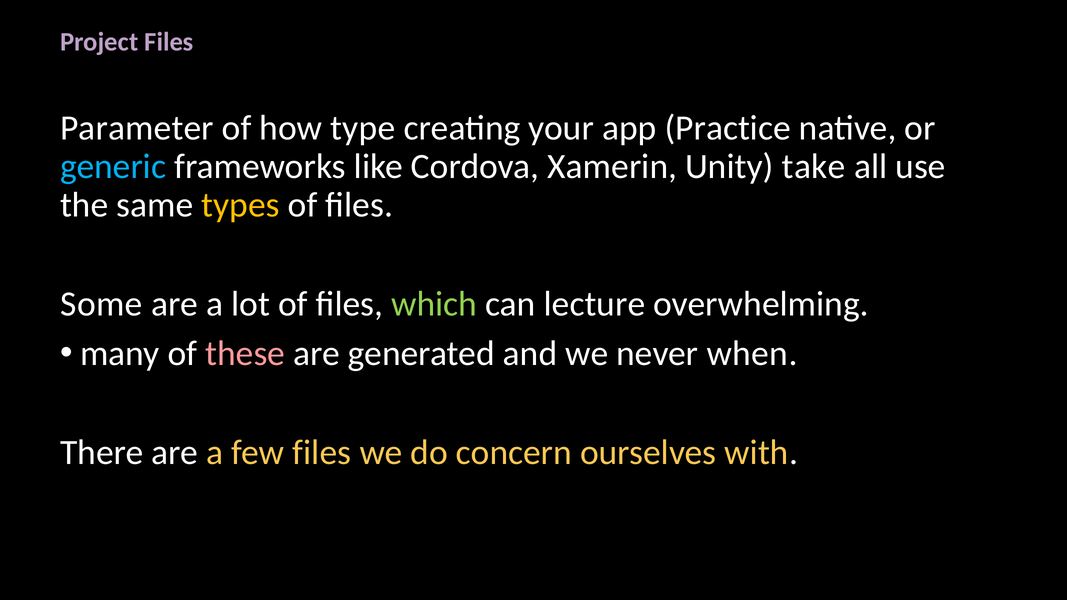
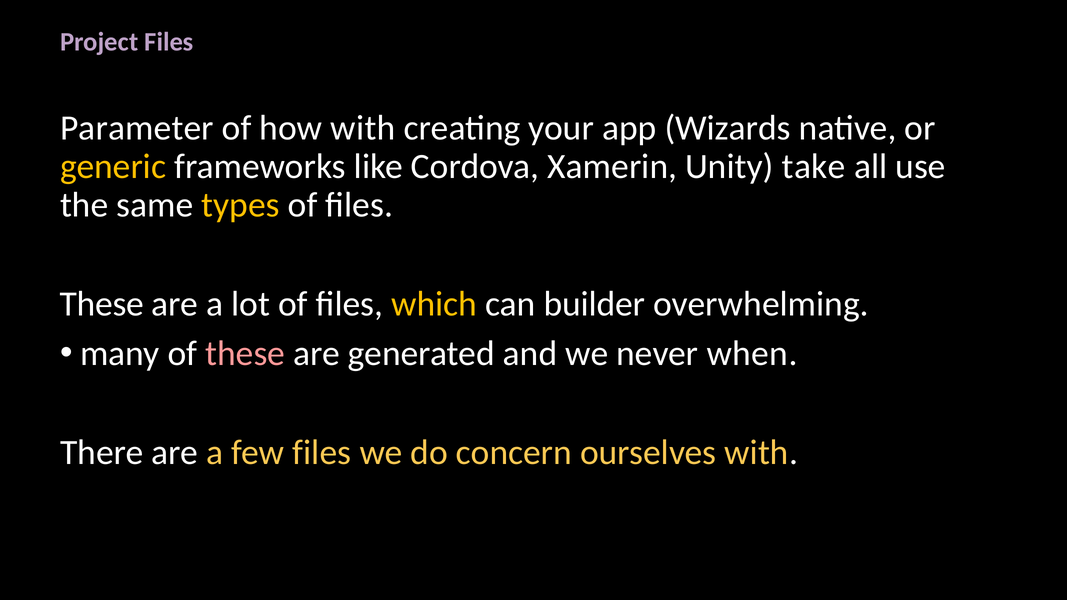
how type: type -> with
Practice: Practice -> Wizards
generic colour: light blue -> yellow
Some at (101, 304): Some -> These
which colour: light green -> yellow
lecture: lecture -> builder
